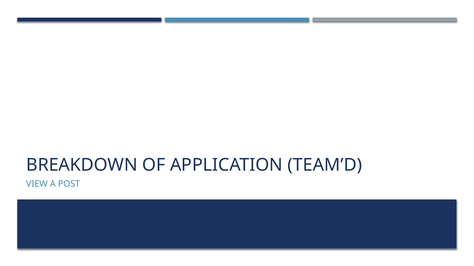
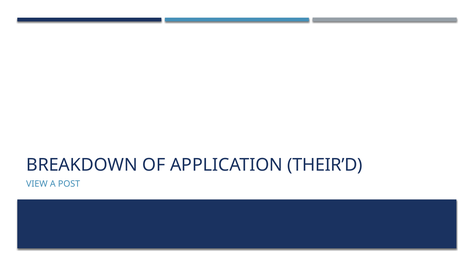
TEAM’D: TEAM’D -> THEIR’D
